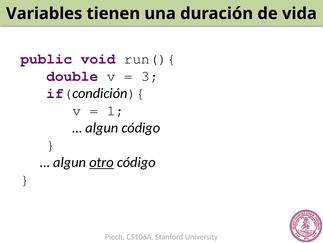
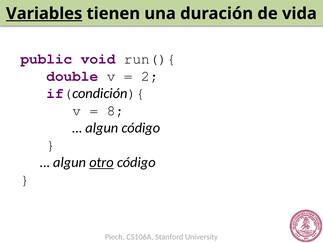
Variables underline: none -> present
3: 3 -> 2
1: 1 -> 8
